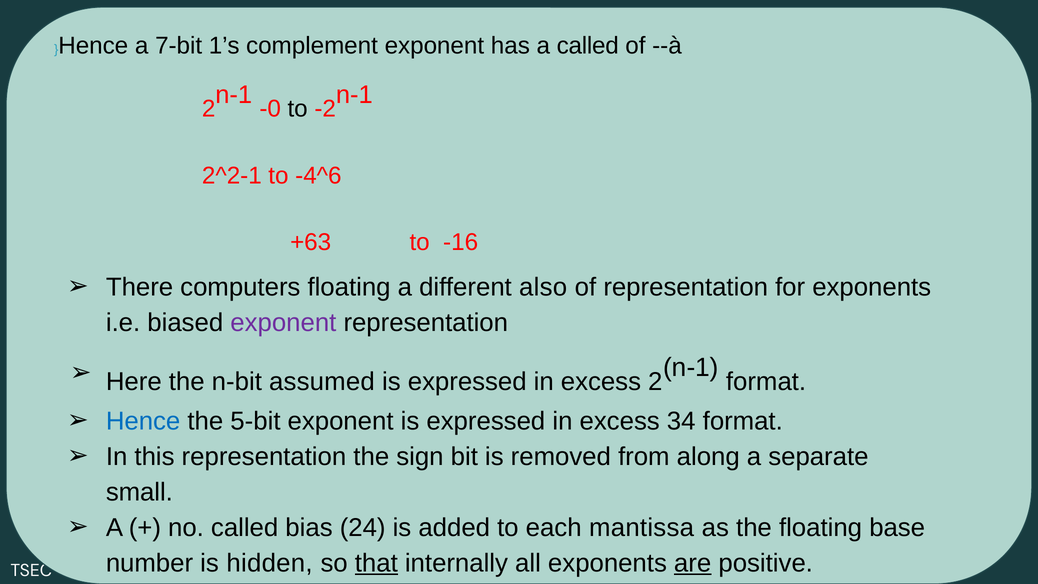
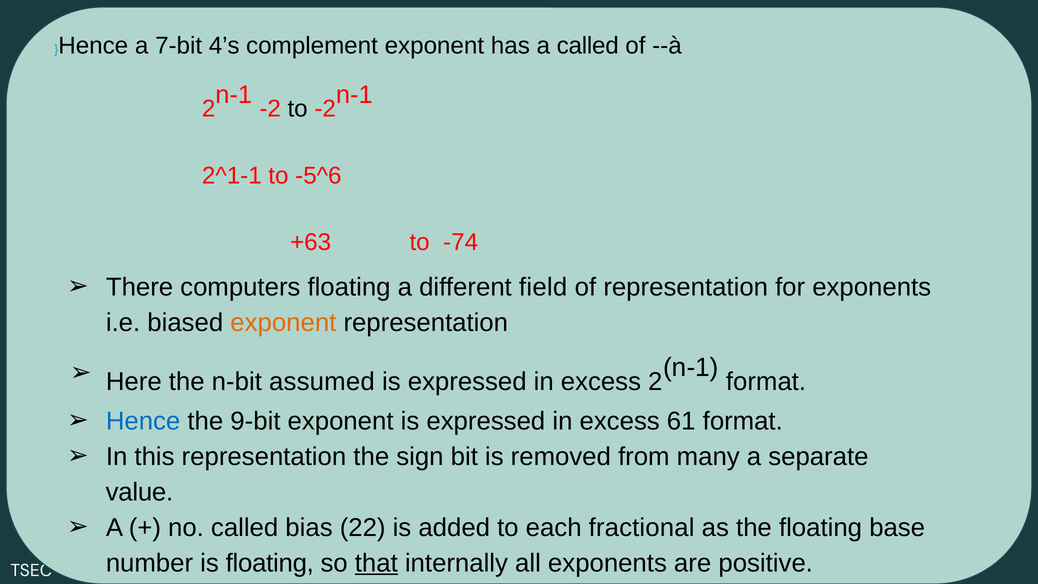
1’s: 1’s -> 4’s
-0 at (270, 109): -0 -> -2
2^2-1: 2^2-1 -> 2^1-1
-4^6: -4^6 -> -5^6
-16: -16 -> -74
also: also -> field
exponent at (283, 323) colour: purple -> orange
5-bit: 5-bit -> 9-bit
34: 34 -> 61
along: along -> many
small: small -> value
24: 24 -> 22
mantissa: mantissa -> fractional
is hidden: hidden -> floating
are underline: present -> none
